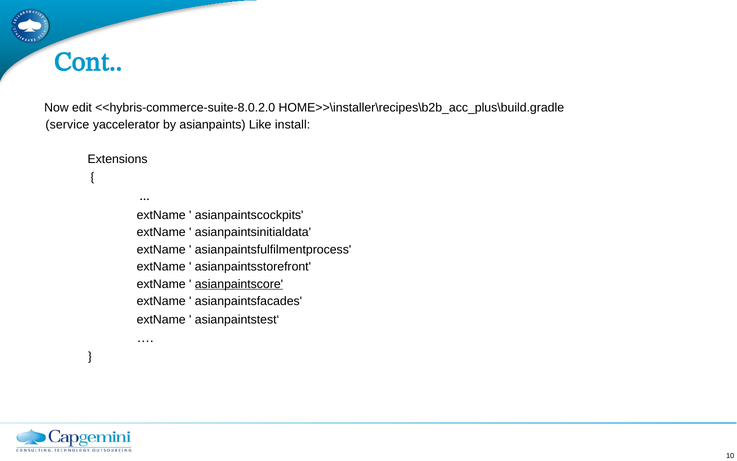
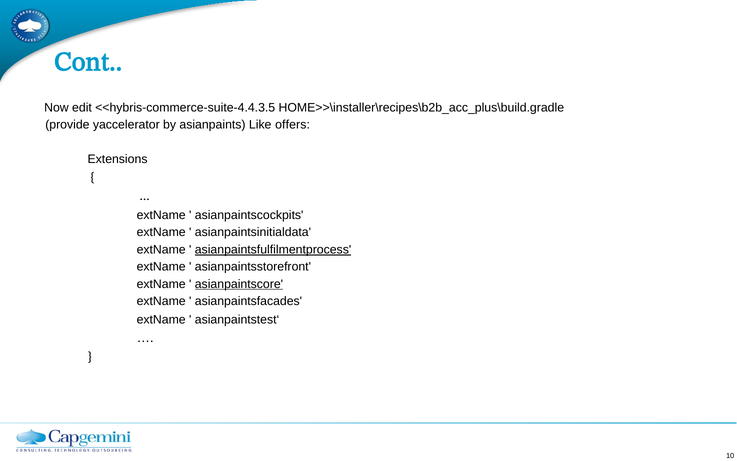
<<hybris-commerce-suite-8.0.2.0: <<hybris-commerce-suite-8.0.2.0 -> <<hybris-commerce-suite-4.4.3.5
service: service -> provide
install: install -> offers
asianpaintsfulfilmentprocess underline: none -> present
